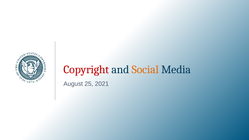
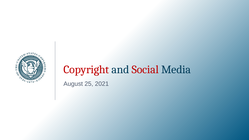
Social colour: orange -> red
